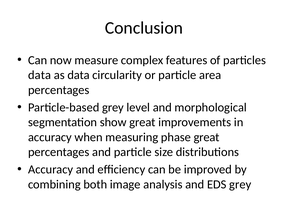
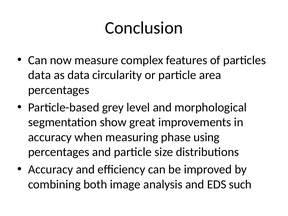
phase great: great -> using
EDS grey: grey -> such
